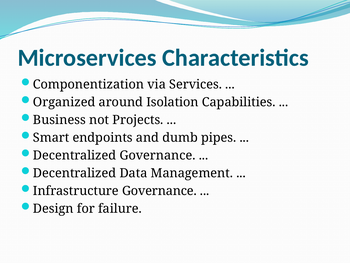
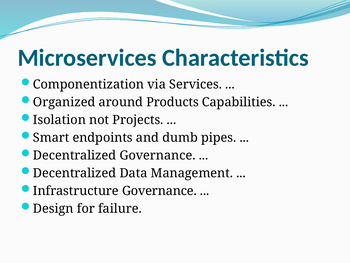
Isolation: Isolation -> Products
Business: Business -> Isolation
